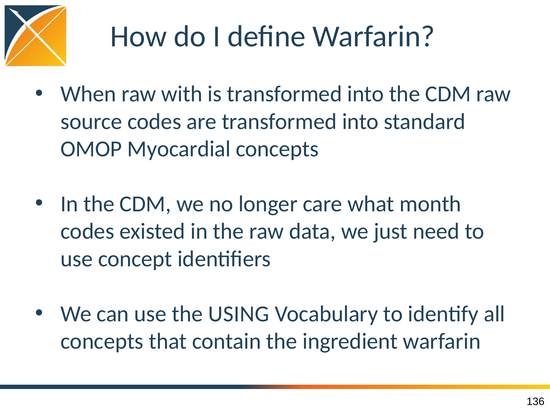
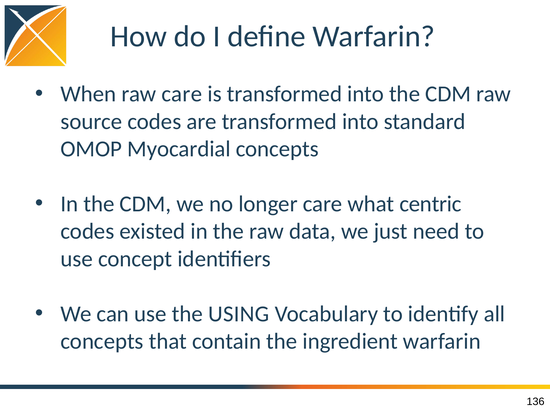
raw with: with -> care
month: month -> centric
